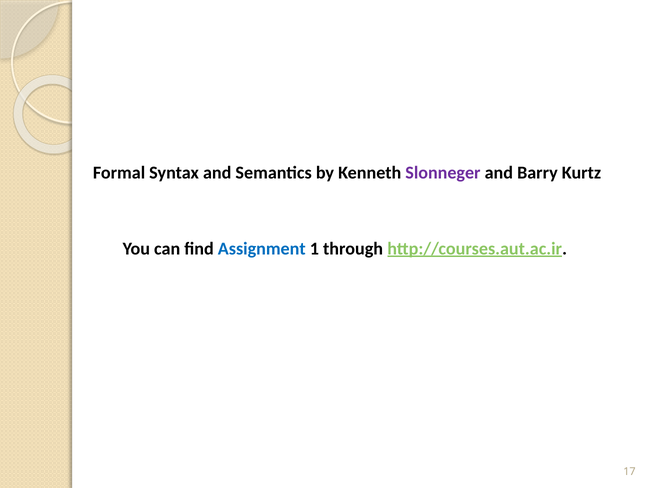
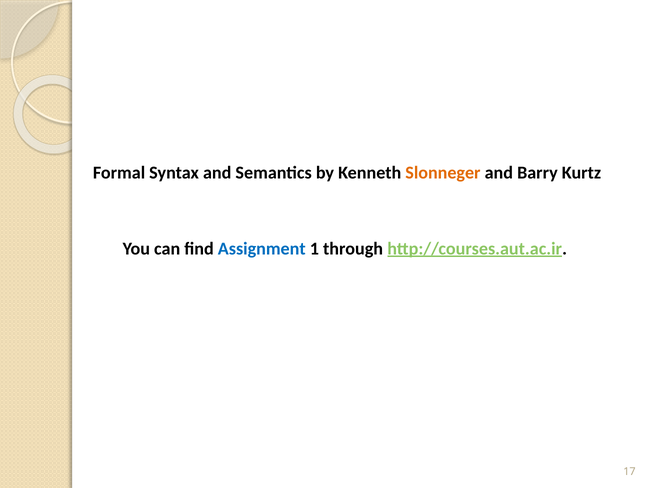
Slonneger colour: purple -> orange
